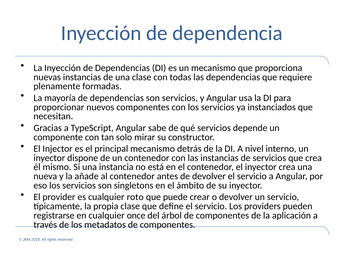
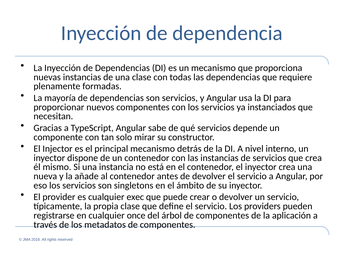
roto: roto -> exec
